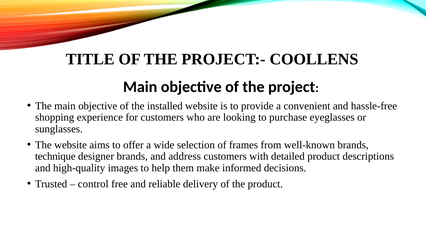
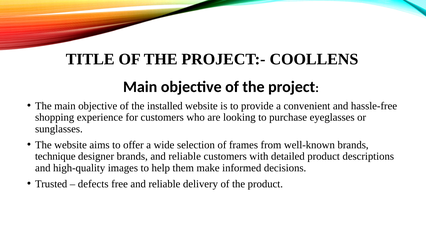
brands and address: address -> reliable
control: control -> defects
